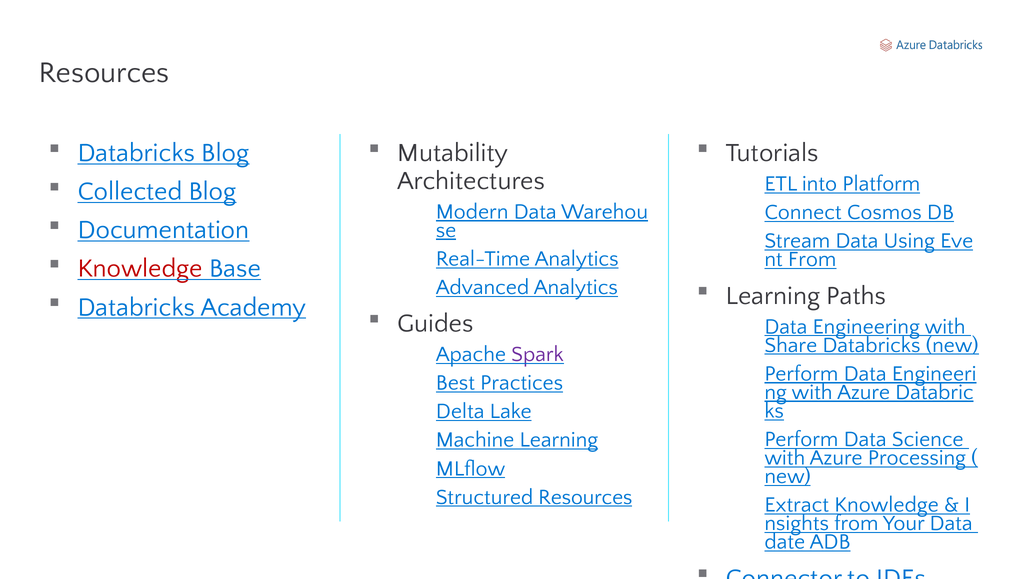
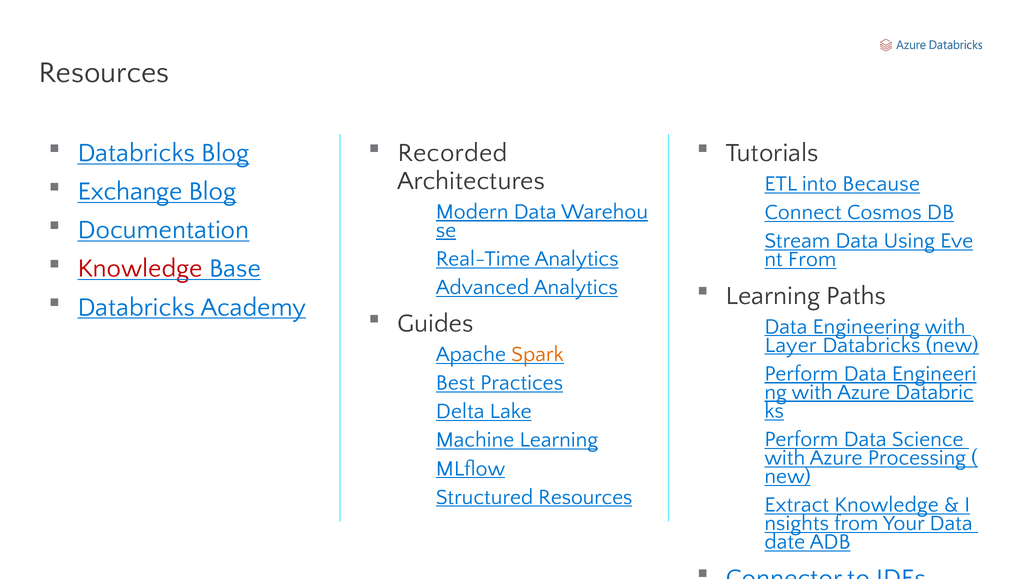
Mutability: Mutability -> Recorded
Platform: Platform -> Because
Collected: Collected -> Exchange
Share: Share -> Layer
Spark colour: purple -> orange
